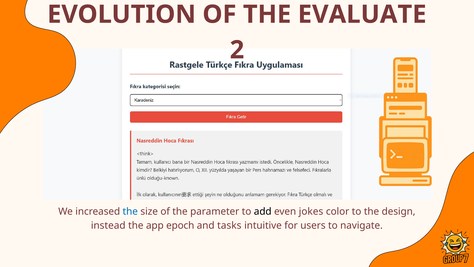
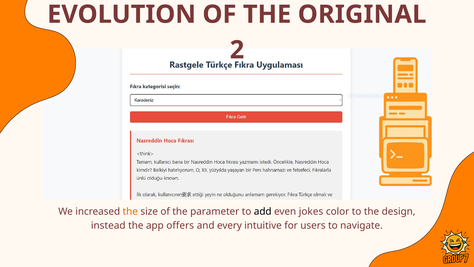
EVALUATE: EVALUATE -> ORIGINAL
the at (130, 211) colour: blue -> orange
epoch: epoch -> offers
tasks: tasks -> every
